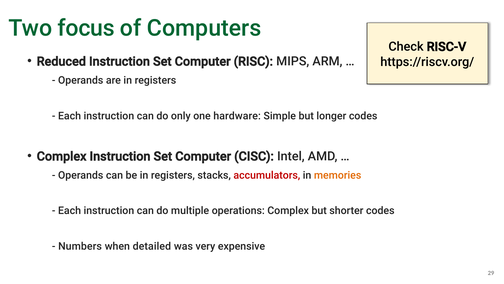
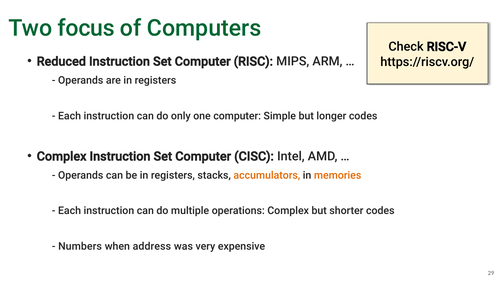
one hardware: hardware -> computer
accumulators colour: red -> orange
detailed: detailed -> address
